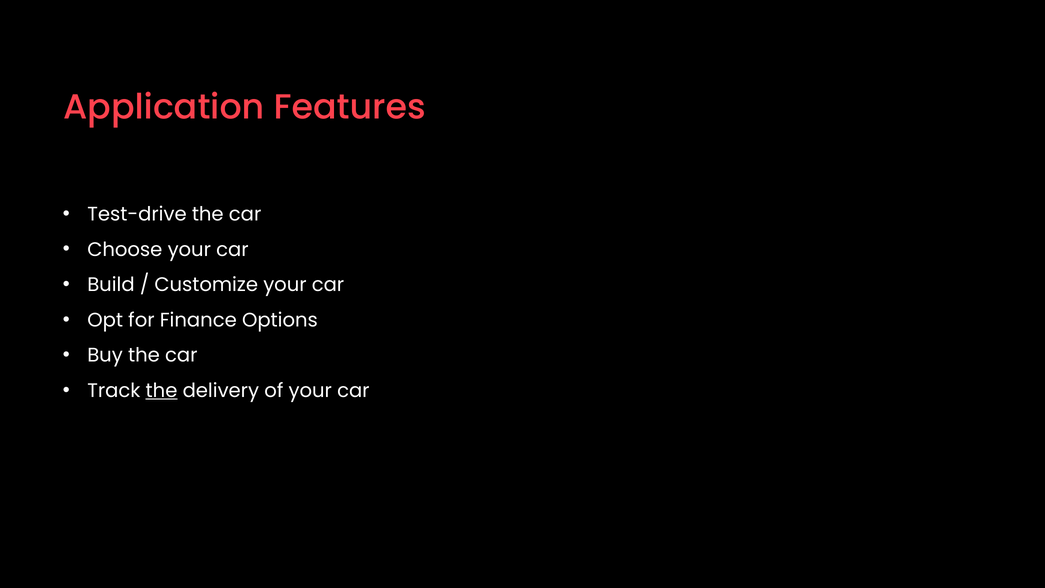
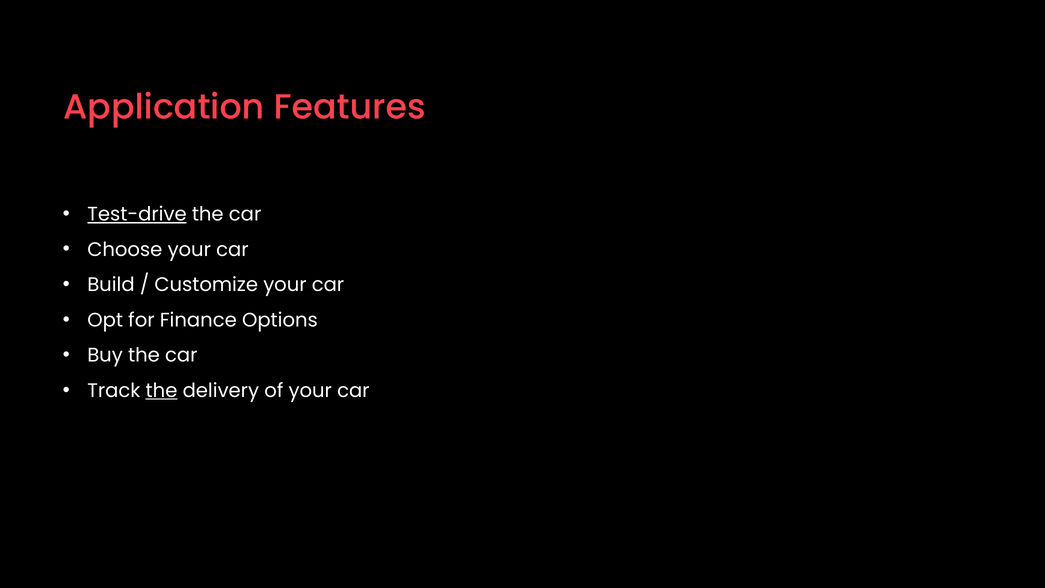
Test-drive underline: none -> present
